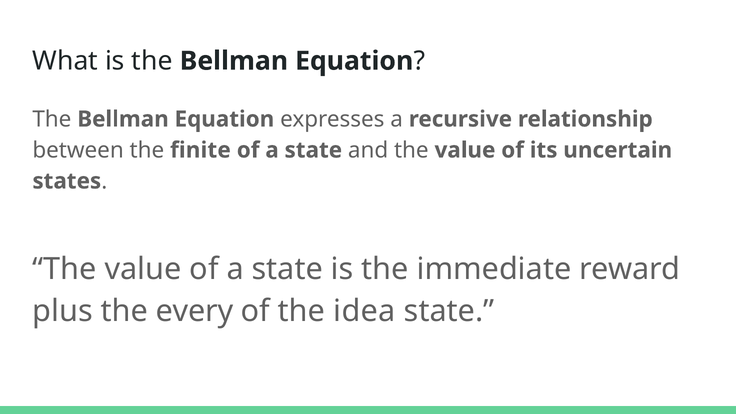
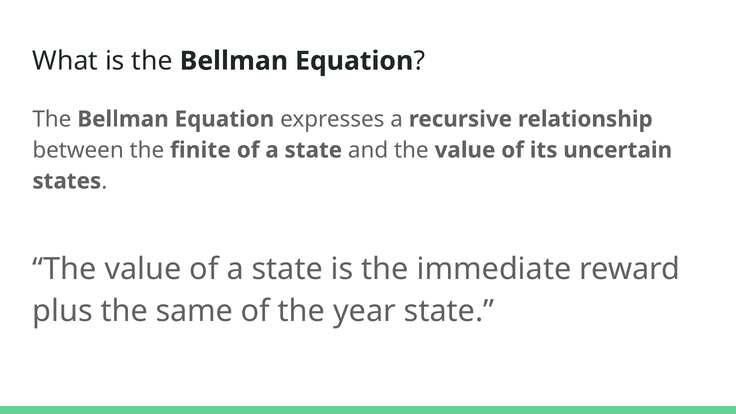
every: every -> same
idea: idea -> year
